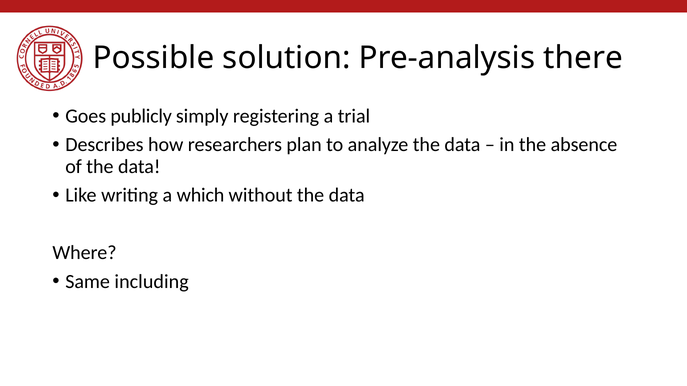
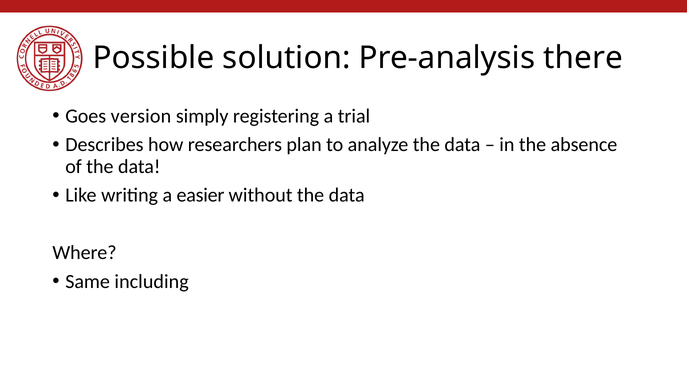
publicly: publicly -> version
which: which -> easier
